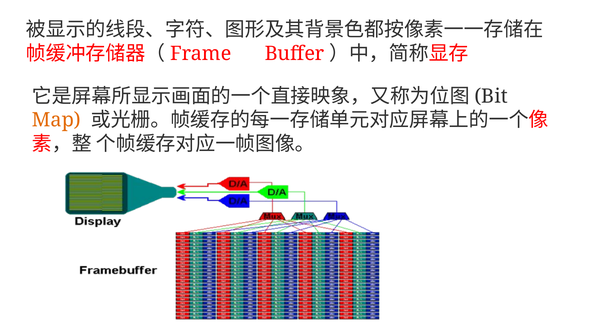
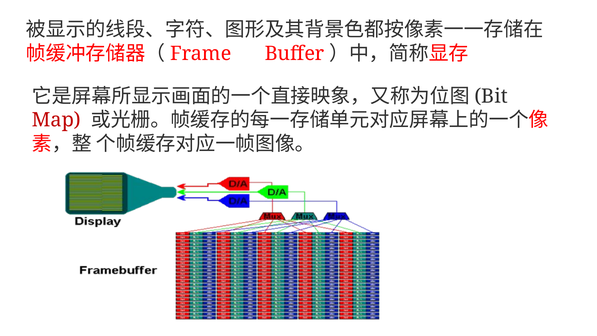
Map colour: orange -> red
